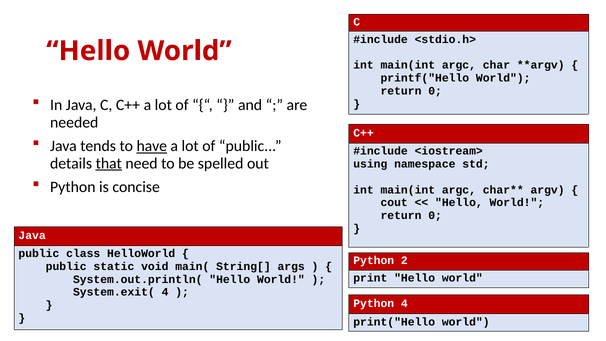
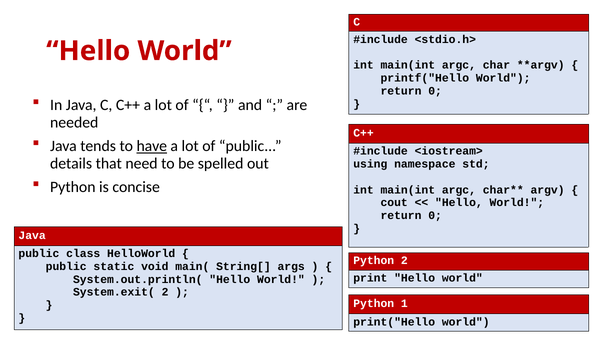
that underline: present -> none
System.exit( 4: 4 -> 2
Python 4: 4 -> 1
